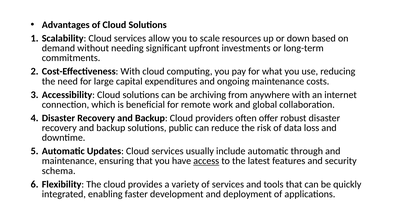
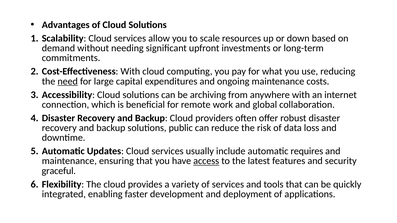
need underline: none -> present
through: through -> requires
schema: schema -> graceful
